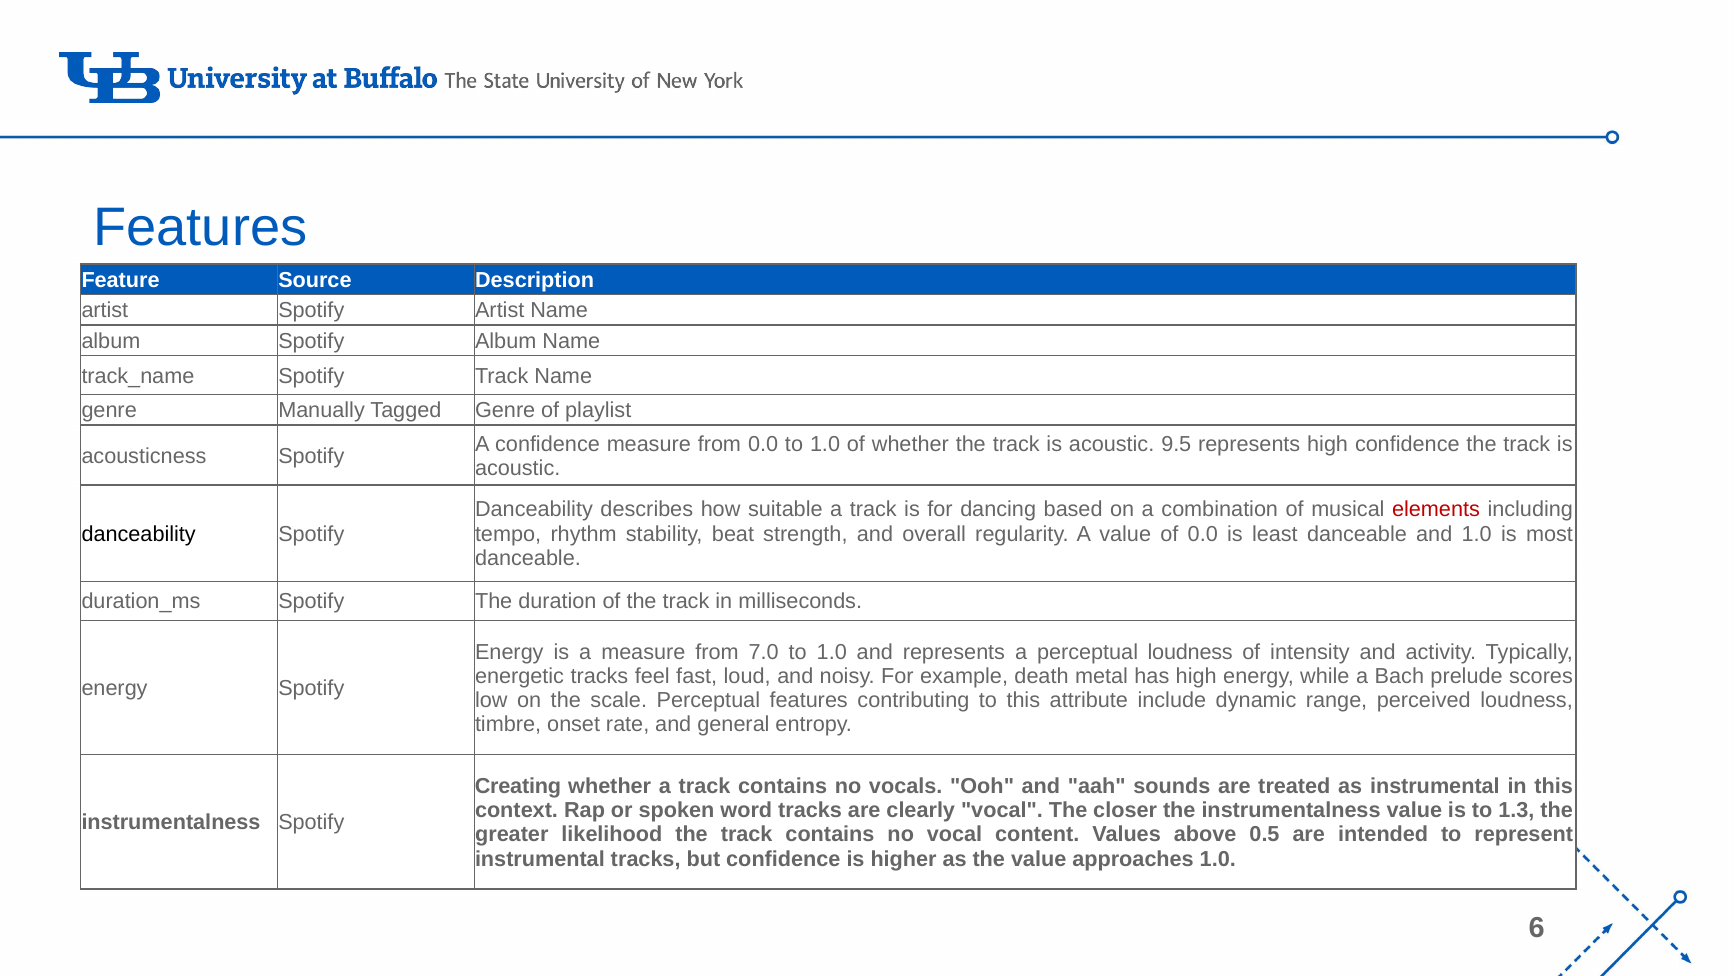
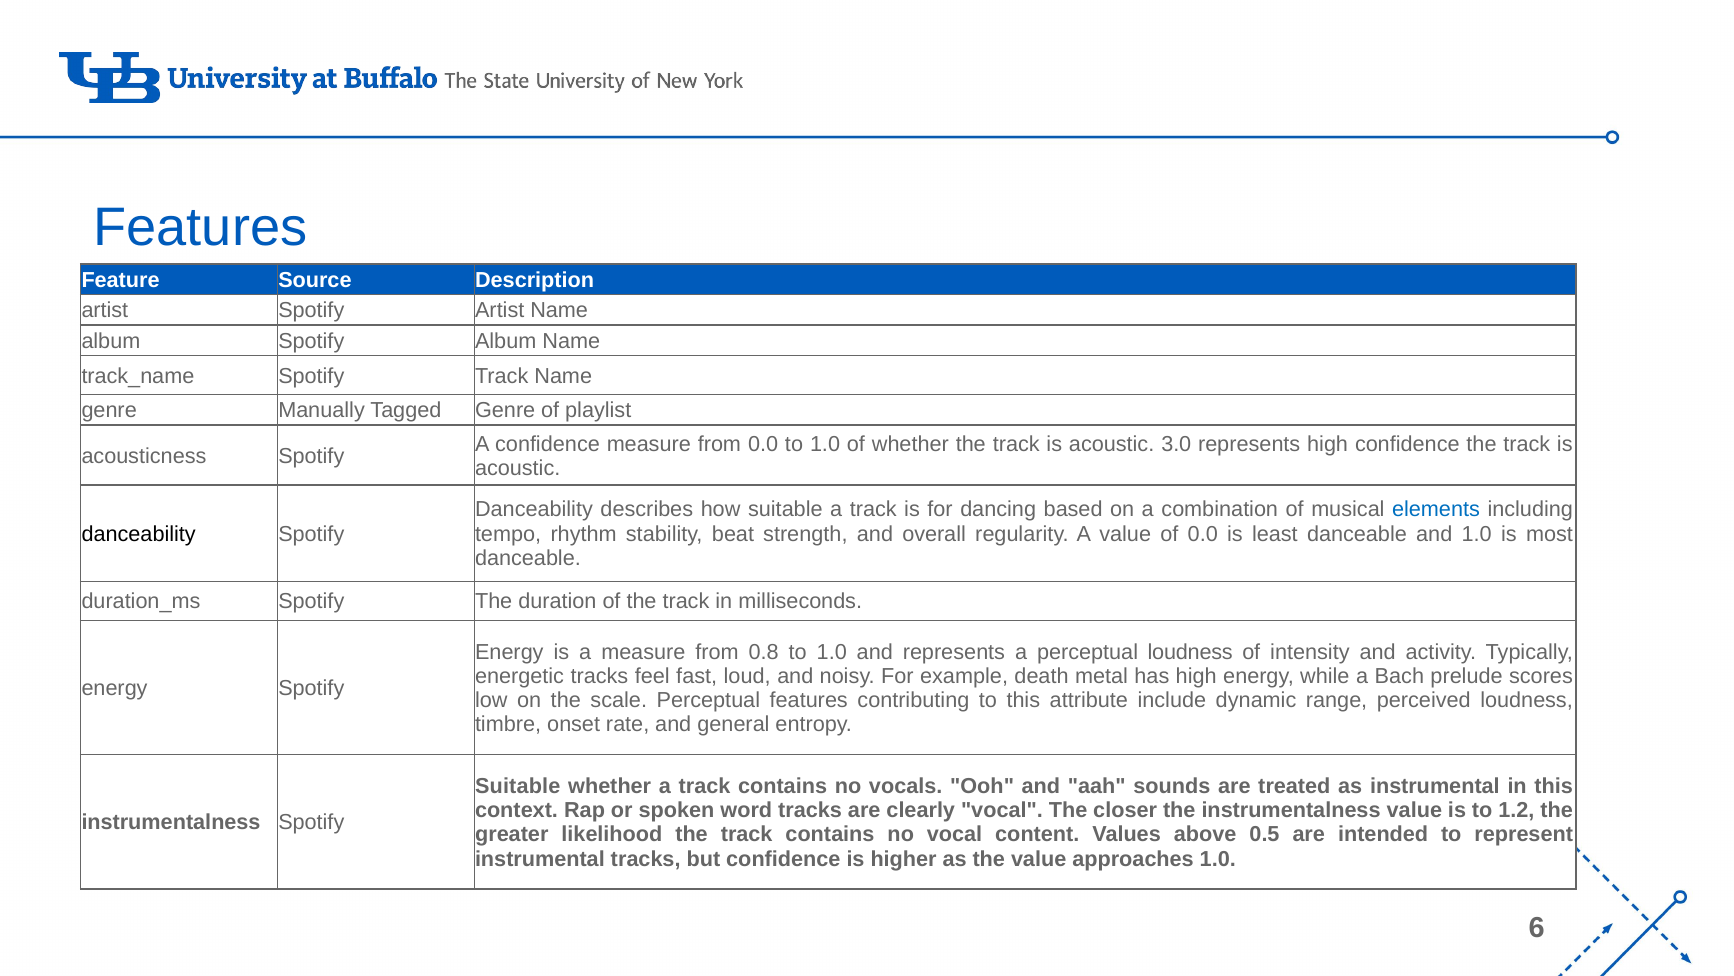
9.5: 9.5 -> 3.0
elements colour: red -> blue
7.0: 7.0 -> 0.8
Creating at (518, 786): Creating -> Suitable
1.3: 1.3 -> 1.2
